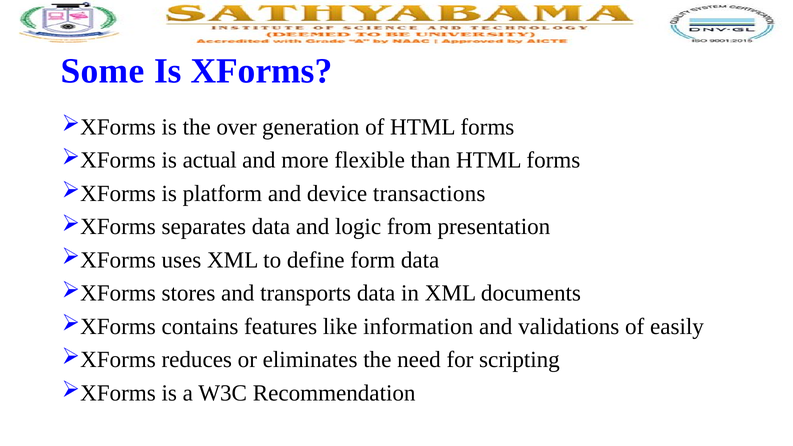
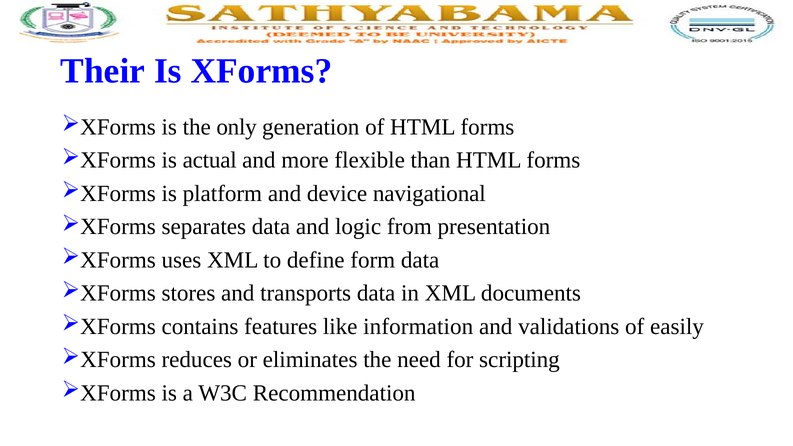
Some: Some -> Their
over: over -> only
transactions: transactions -> navigational
